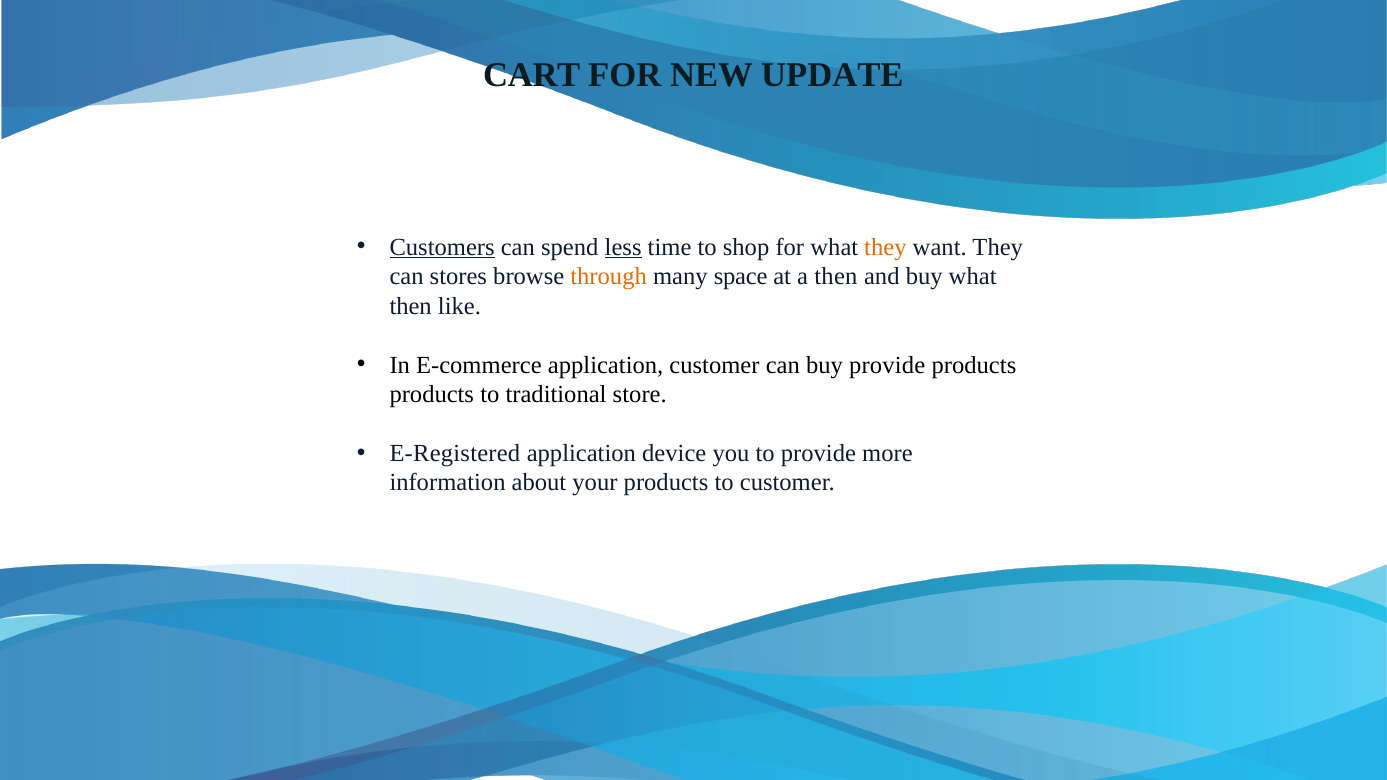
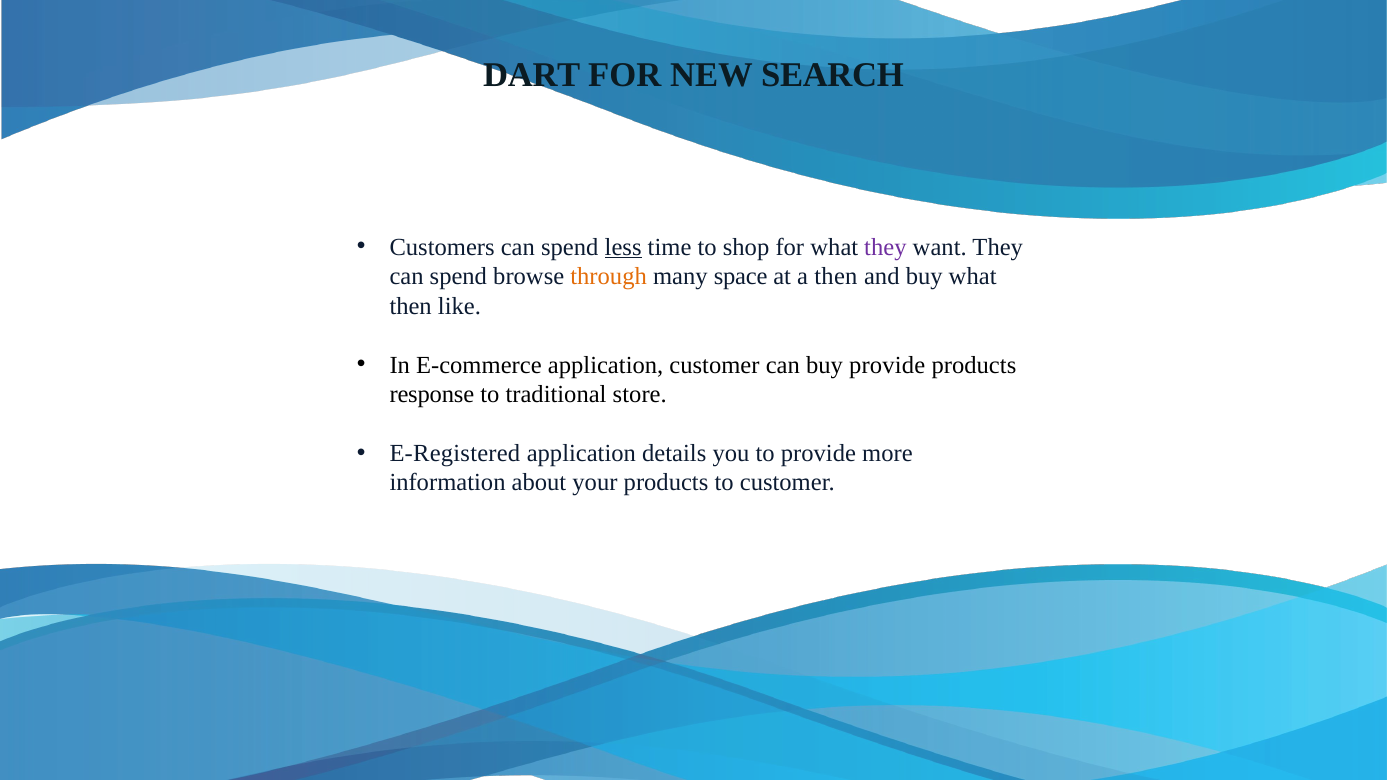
CART: CART -> DART
UPDATE: UPDATE -> SEARCH
Customers underline: present -> none
they at (885, 247) colour: orange -> purple
stores at (458, 277): stores -> spend
products at (432, 394): products -> response
device: device -> details
